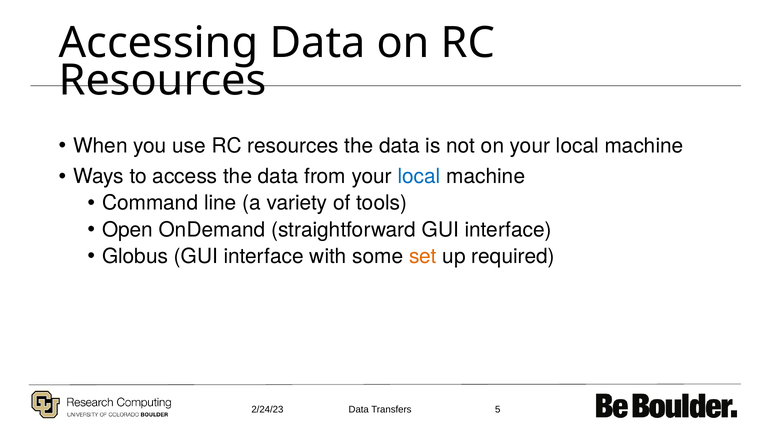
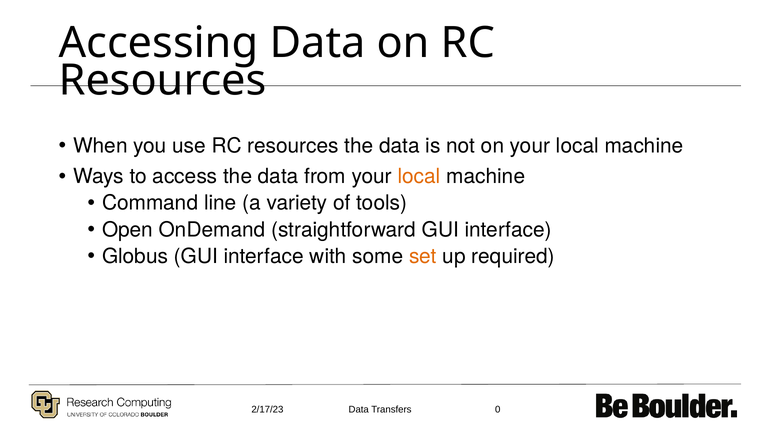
local at (419, 177) colour: blue -> orange
2/24/23: 2/24/23 -> 2/17/23
5: 5 -> 0
